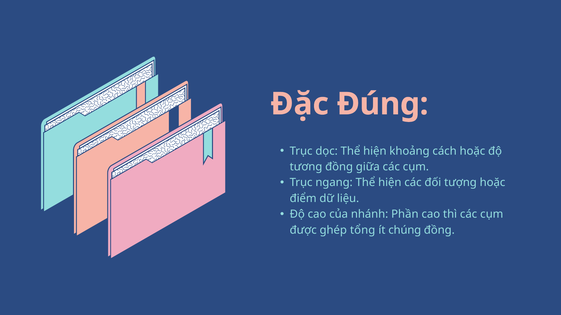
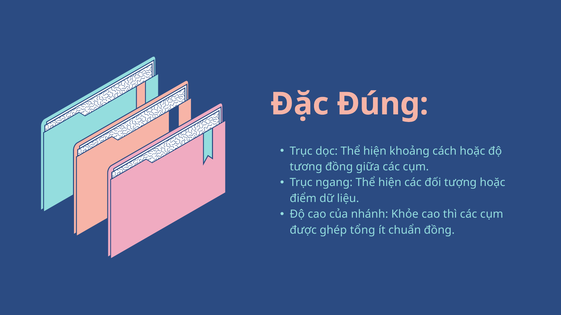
Phần: Phần -> Khỏe
chúng: chúng -> chuẩn
